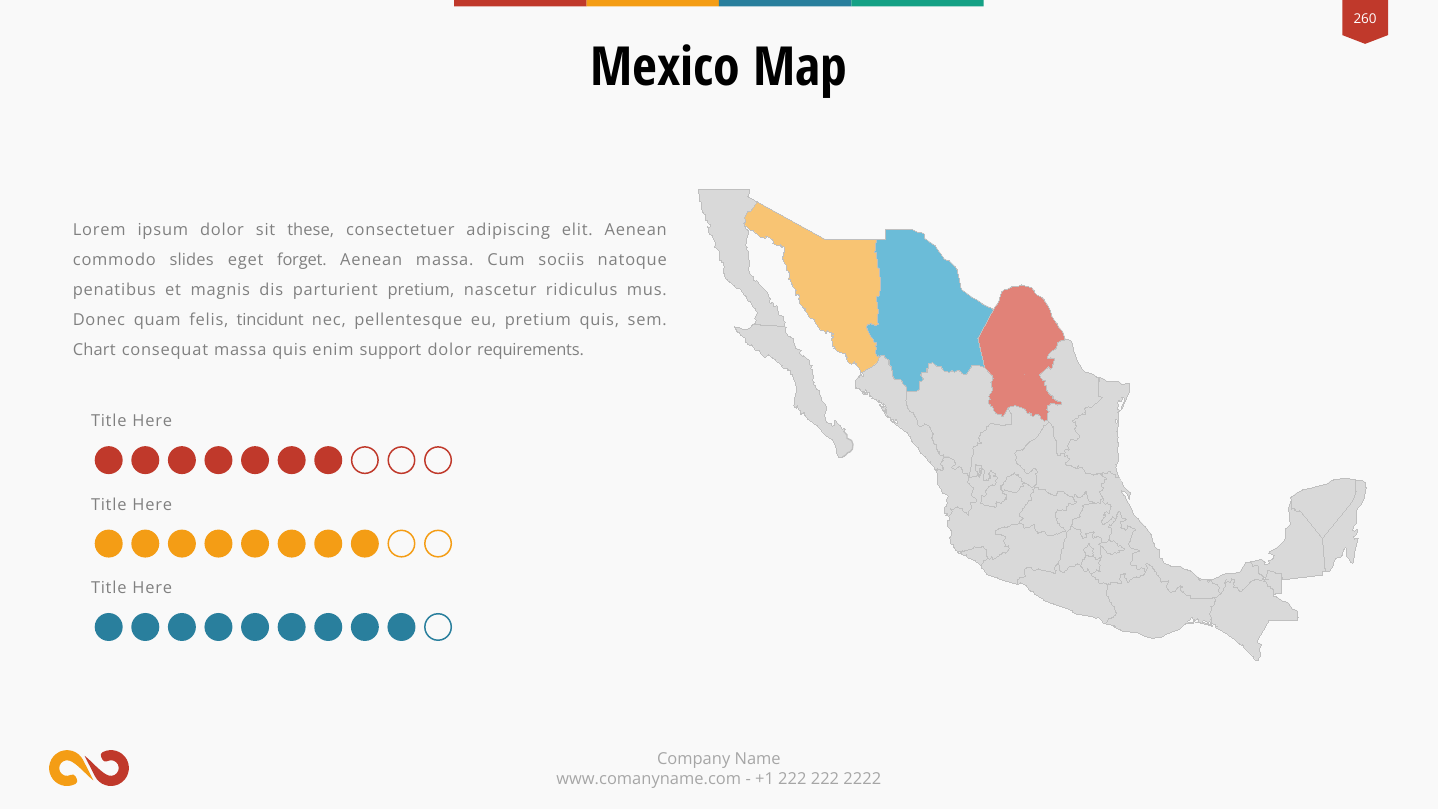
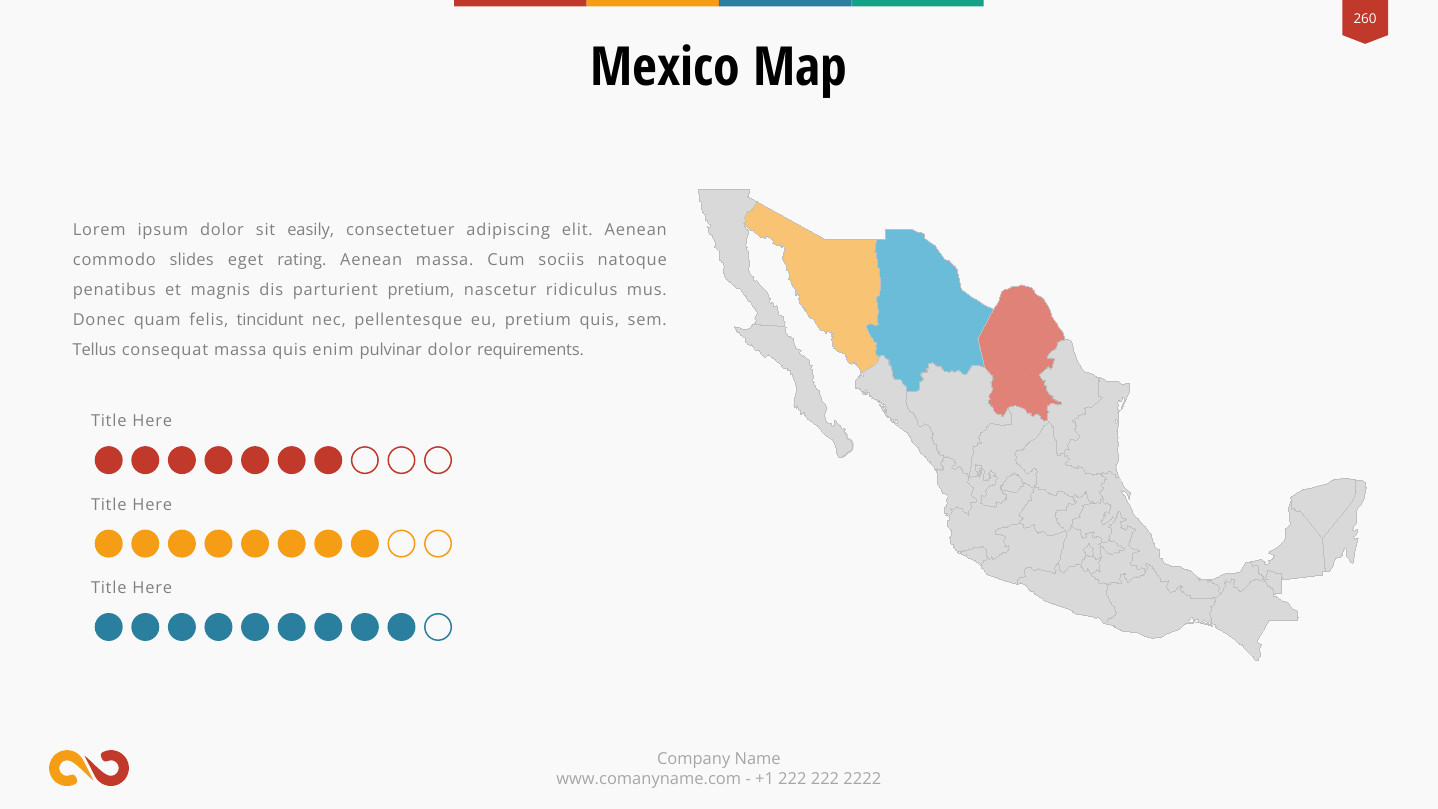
these: these -> easily
forget: forget -> rating
Chart: Chart -> Tellus
support: support -> pulvinar
